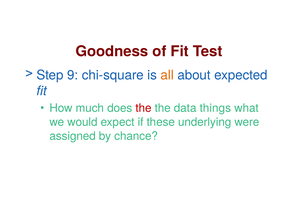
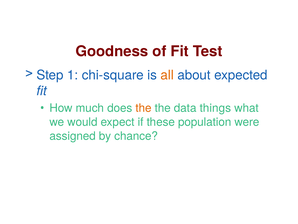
9: 9 -> 1
the at (144, 108) colour: red -> orange
underlying: underlying -> population
